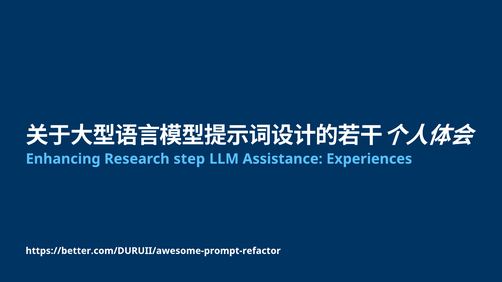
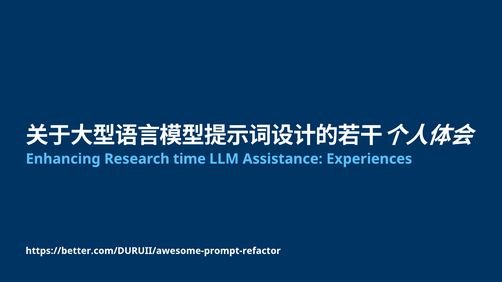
step: step -> time
